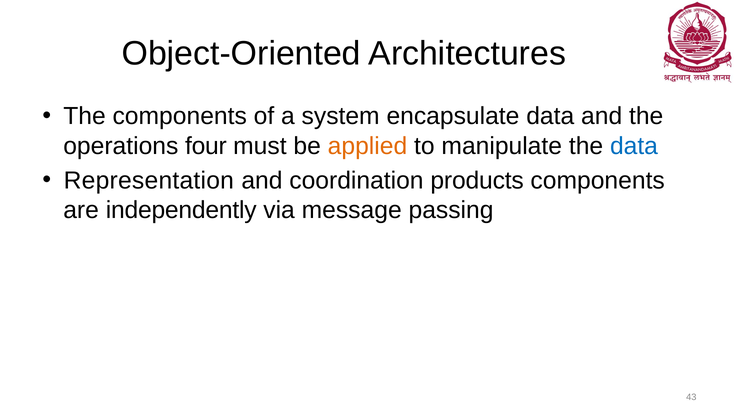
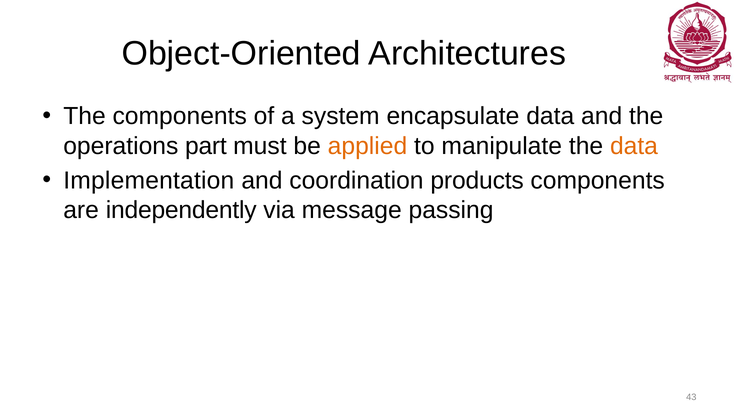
four: four -> part
data at (634, 146) colour: blue -> orange
Representation: Representation -> Implementation
